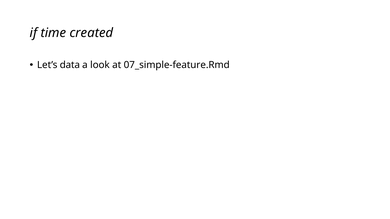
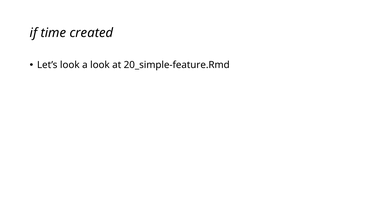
Let’s data: data -> look
07_simple-feature.Rmd: 07_simple-feature.Rmd -> 20_simple-feature.Rmd
